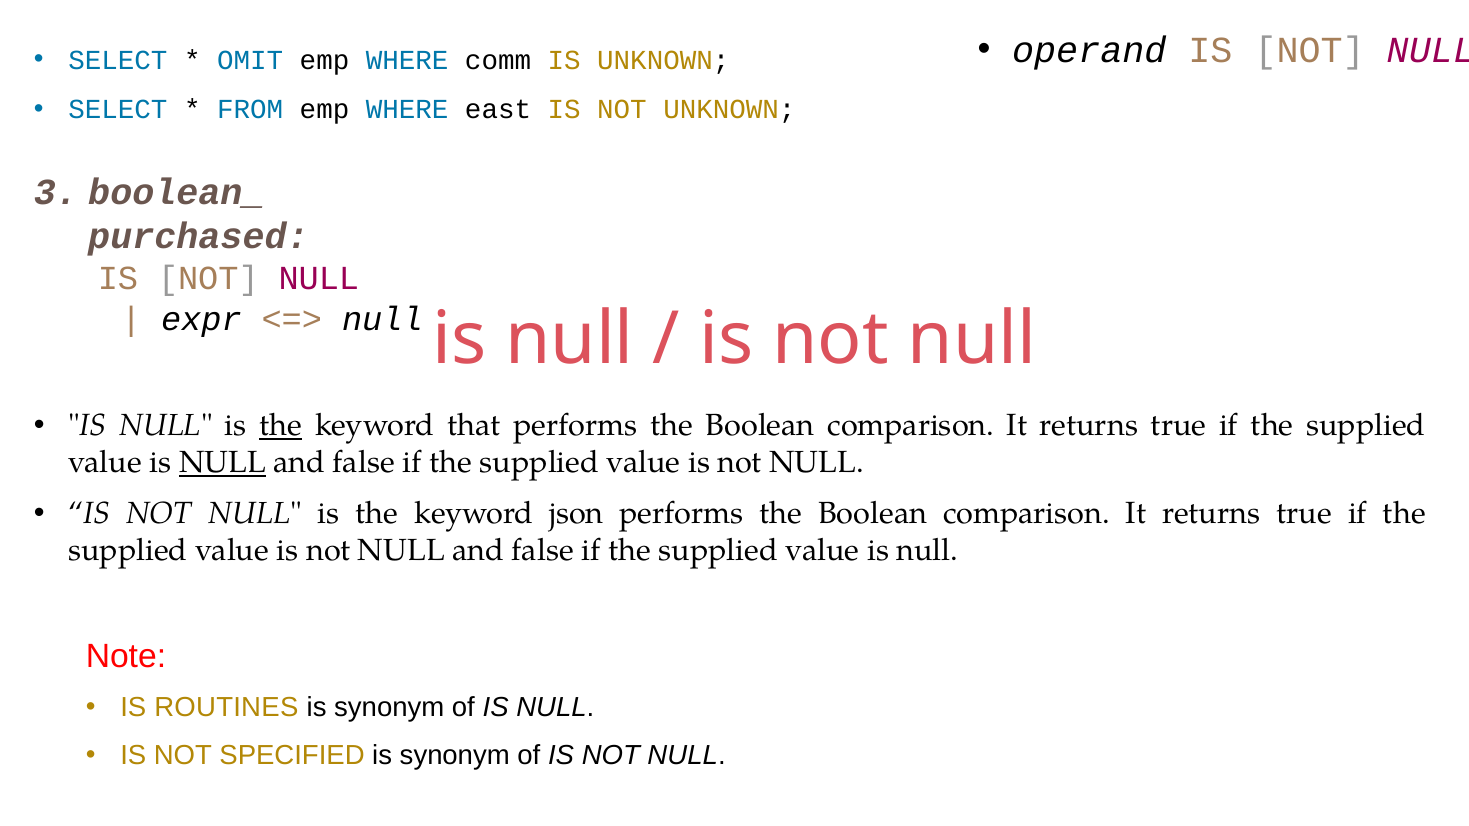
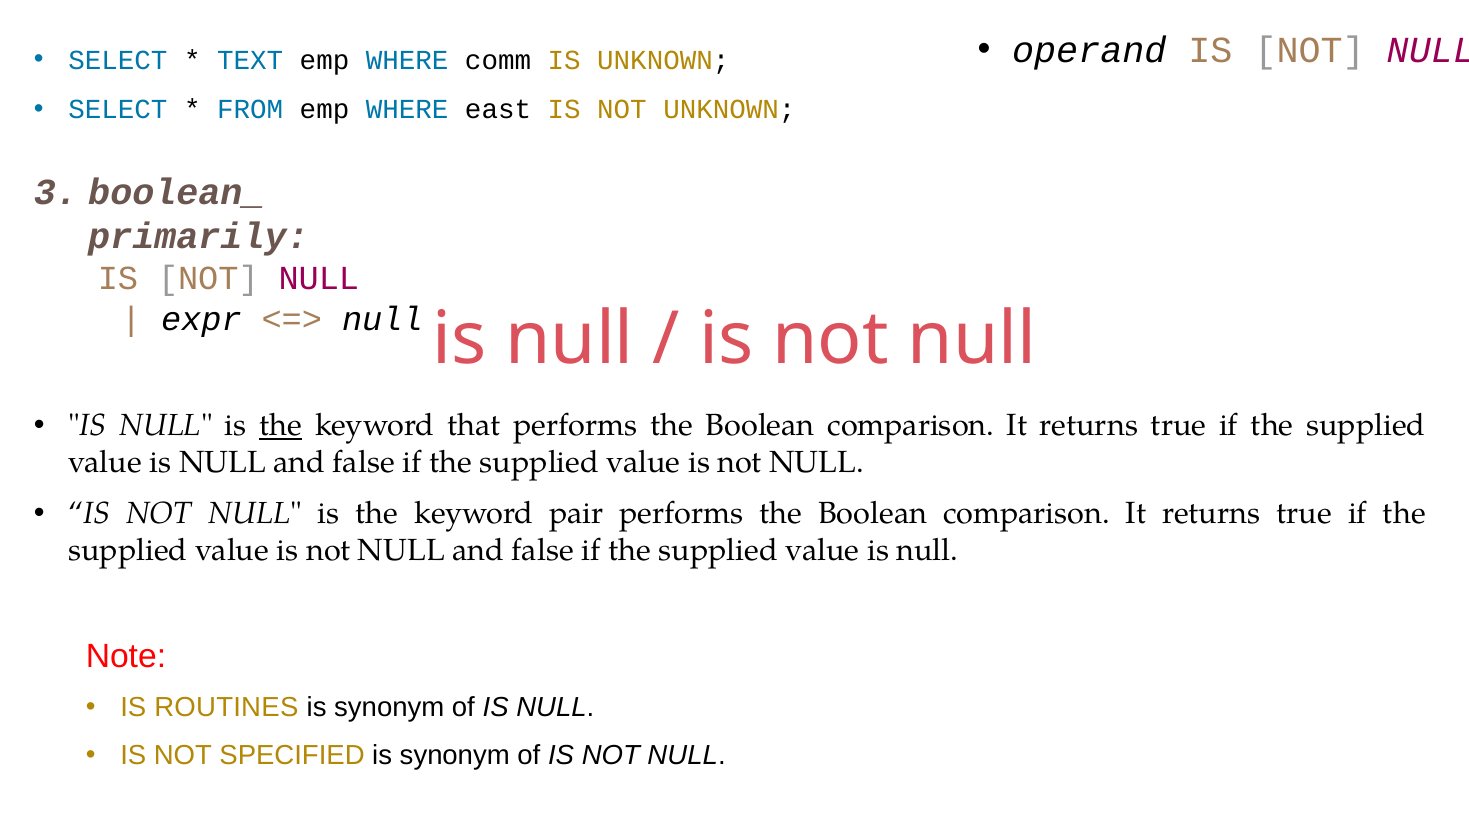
OMIT: OMIT -> TEXT
purchased: purchased -> primarily
NULL at (222, 463) underline: present -> none
json: json -> pair
